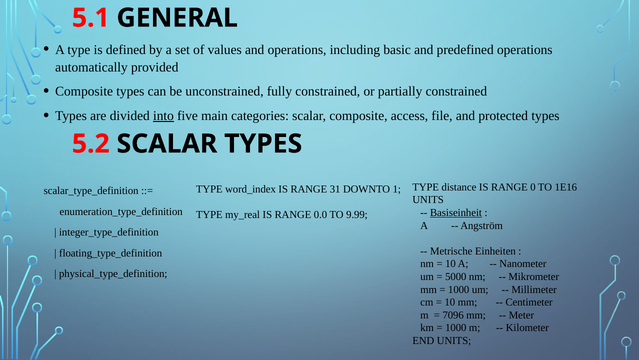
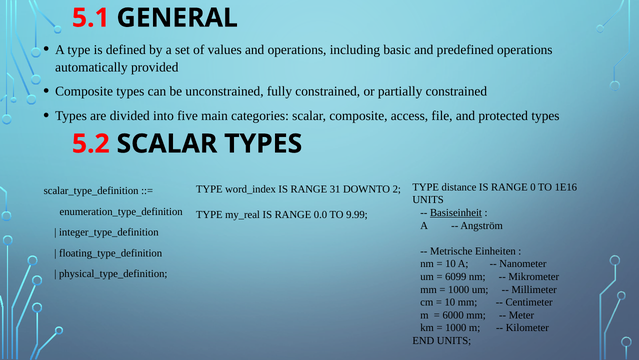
into underline: present -> none
1: 1 -> 2
5000: 5000 -> 6099
7096: 7096 -> 6000
